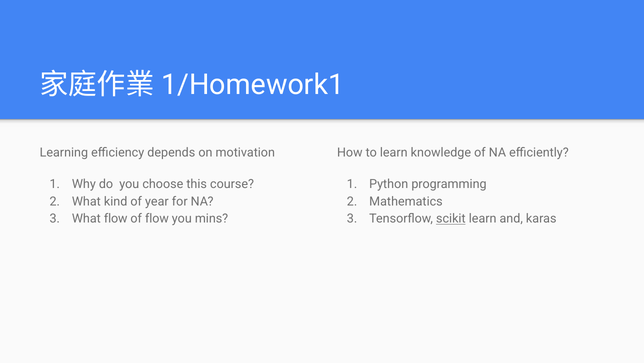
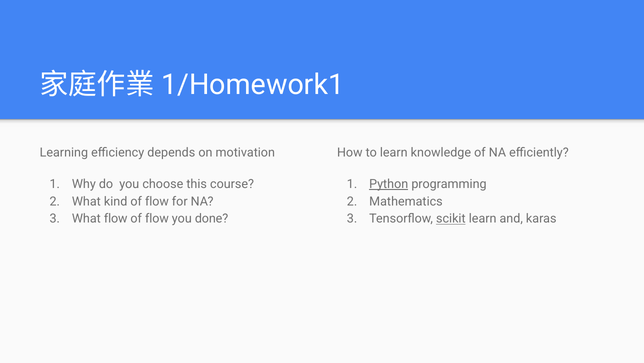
Python underline: none -> present
kind of year: year -> flow
mins: mins -> done
